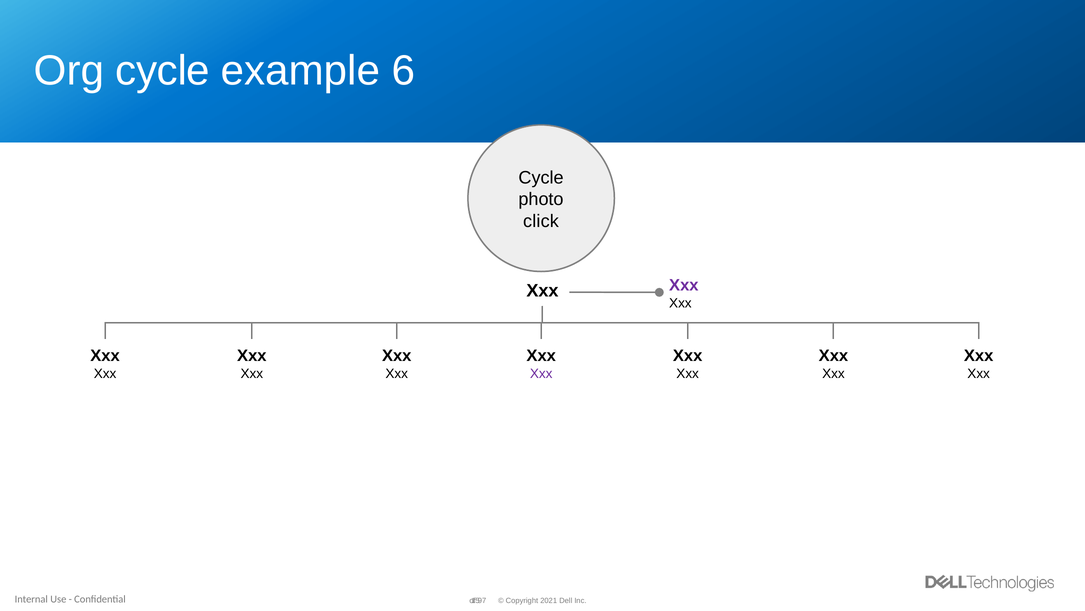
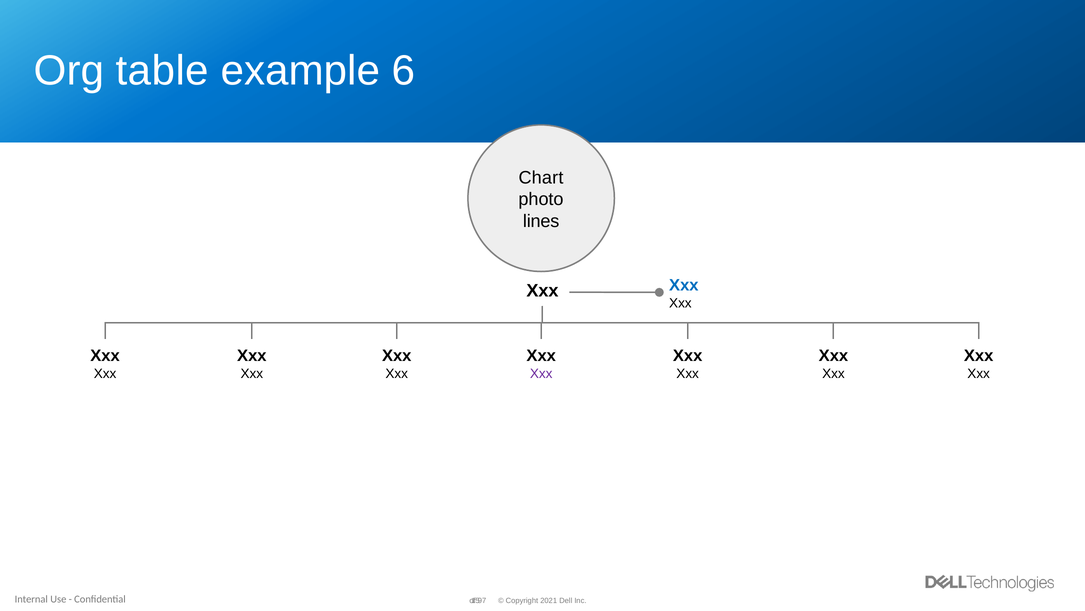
Org cycle: cycle -> table
Cycle at (541, 178): Cycle -> Chart
click: click -> lines
Xxx at (684, 285) colour: purple -> blue
